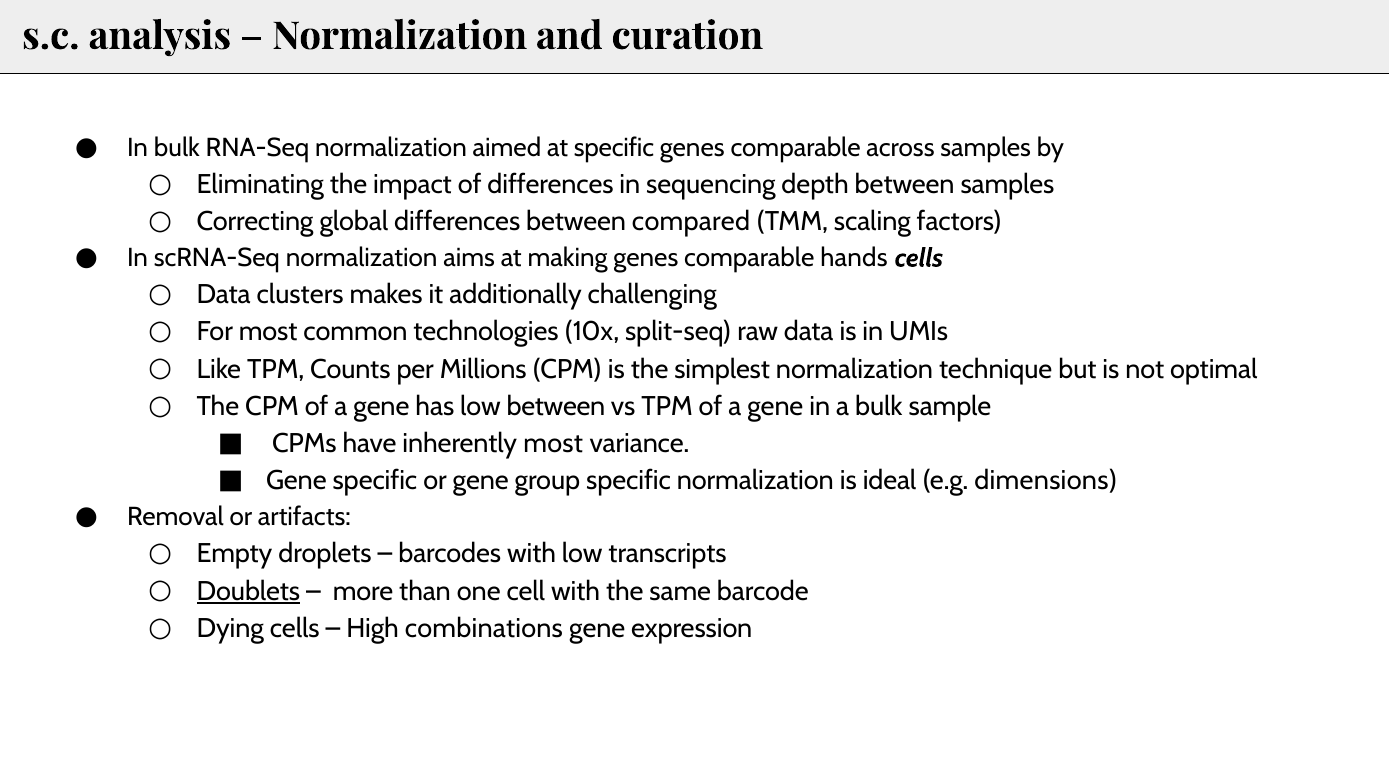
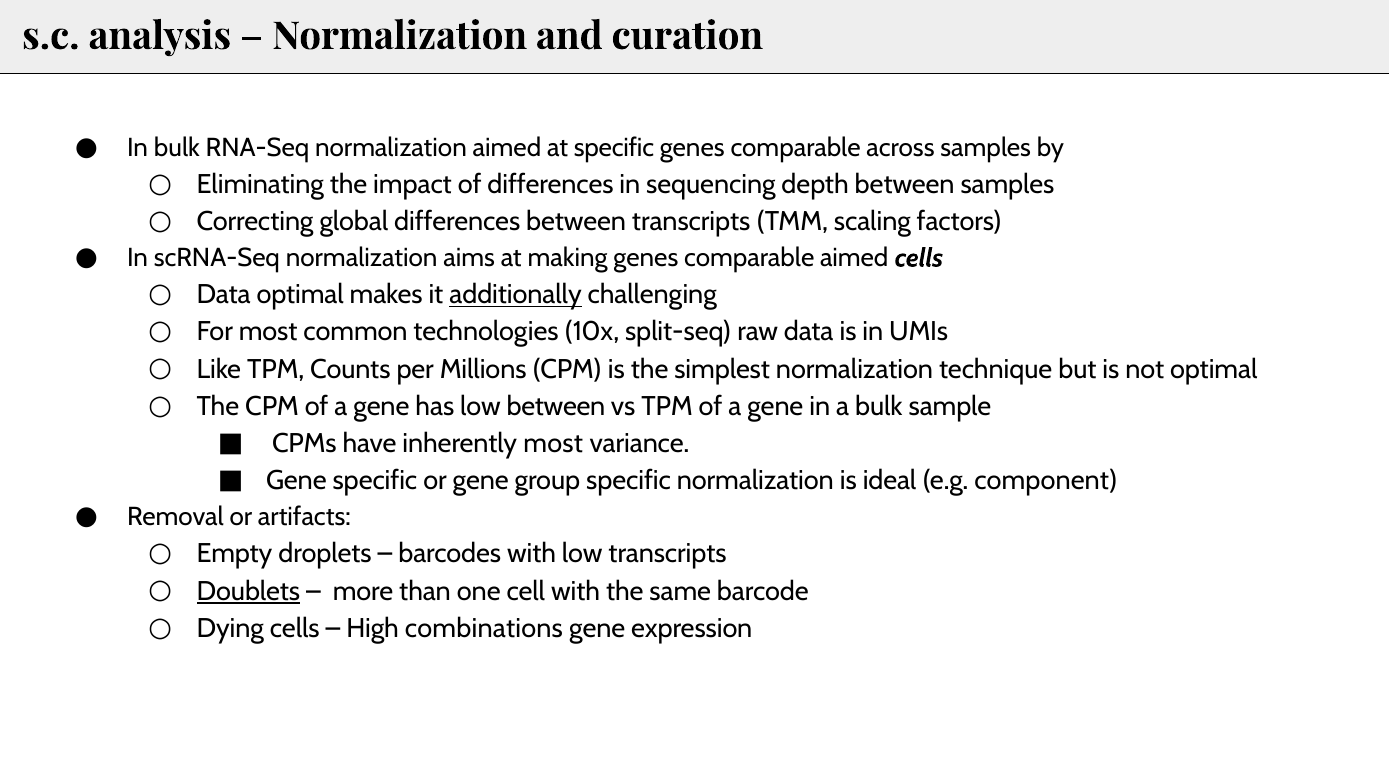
between compared: compared -> transcripts
comparable hands: hands -> aimed
Data clusters: clusters -> optimal
additionally underline: none -> present
dimensions: dimensions -> component
